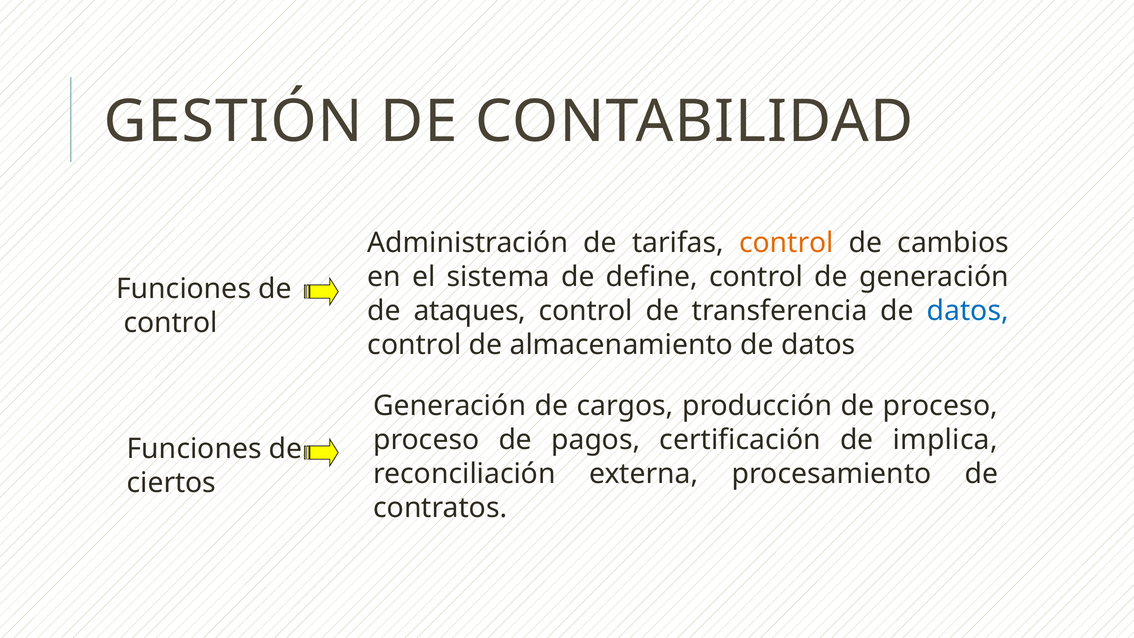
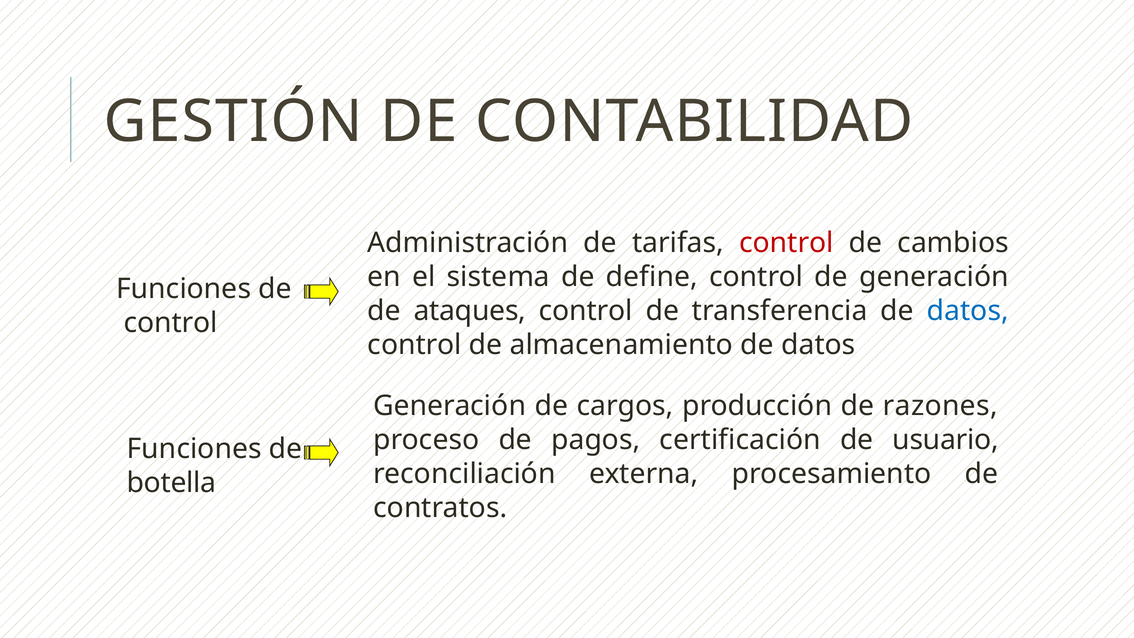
control at (786, 243) colour: orange -> red
de proceso: proceso -> razones
implica: implica -> usuario
ciertos: ciertos -> botella
